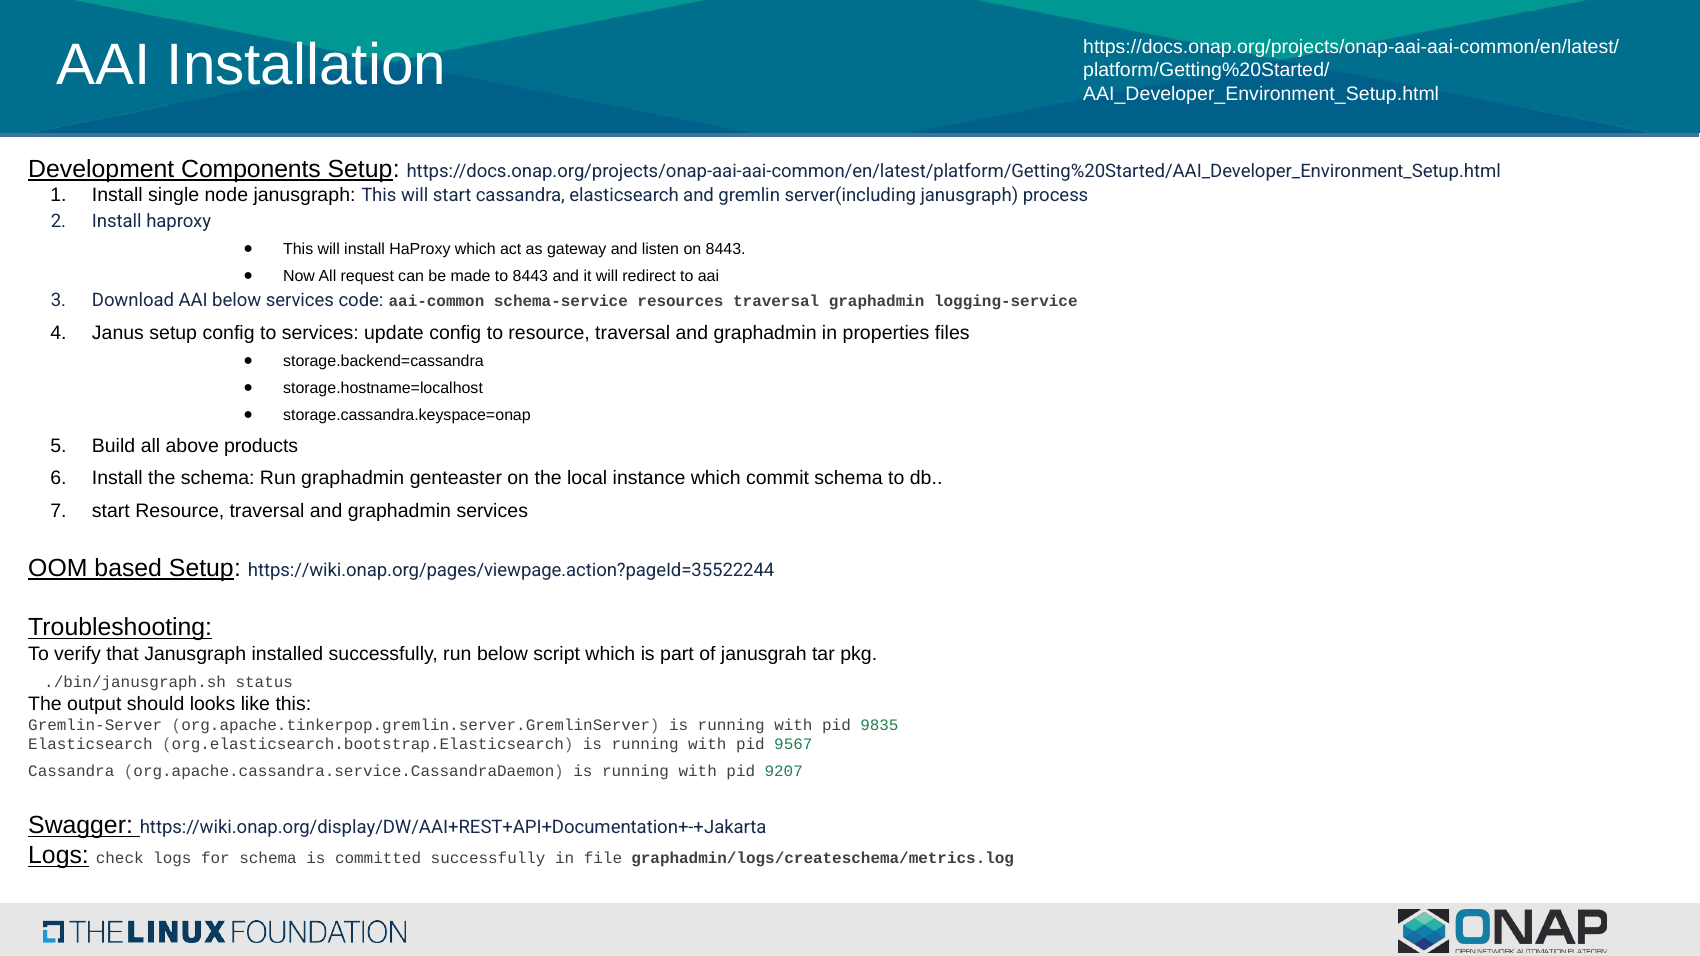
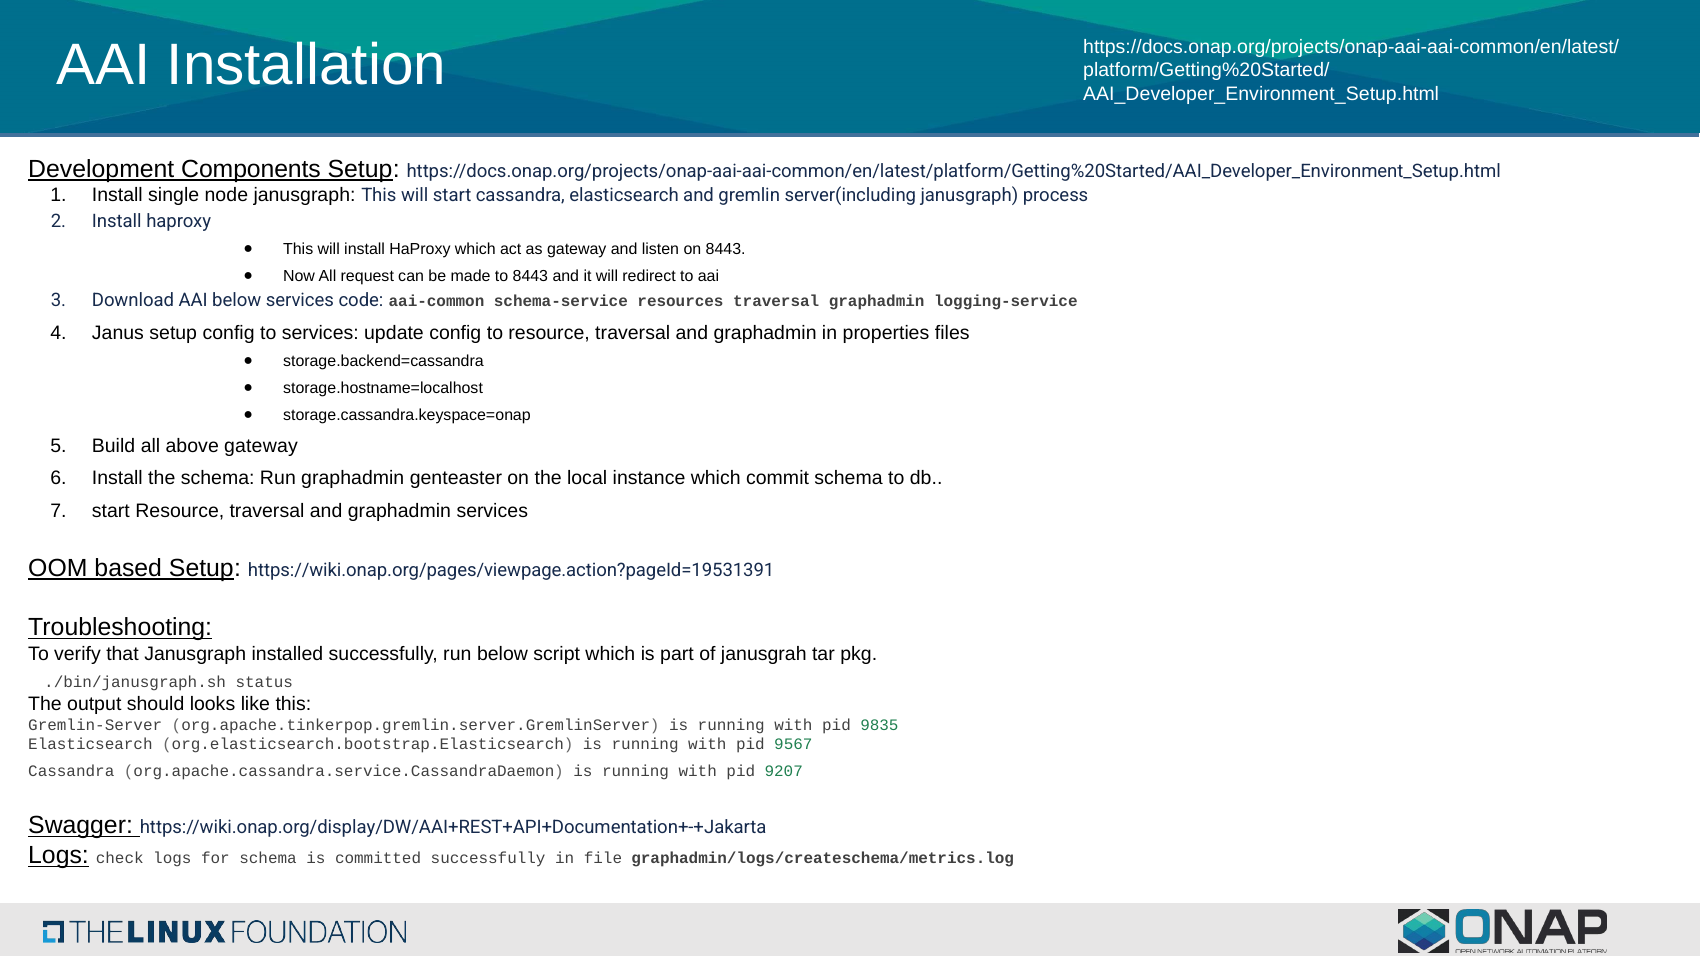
above products: products -> gateway
https://wiki.onap.org/pages/viewpage.action?pageId=35522244: https://wiki.onap.org/pages/viewpage.action?pageId=35522244 -> https://wiki.onap.org/pages/viewpage.action?pageId=19531391
